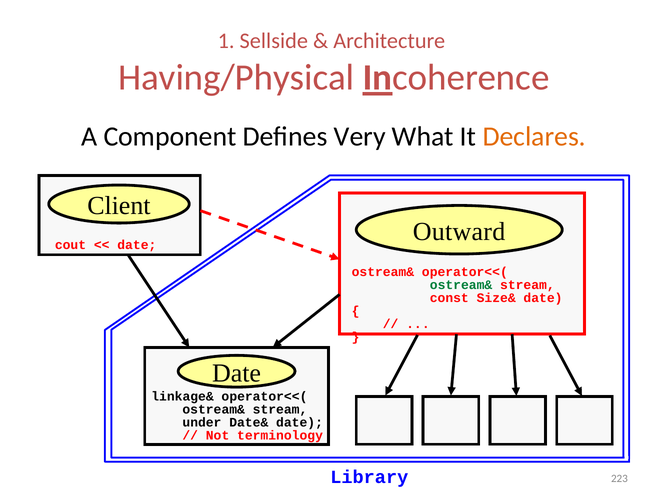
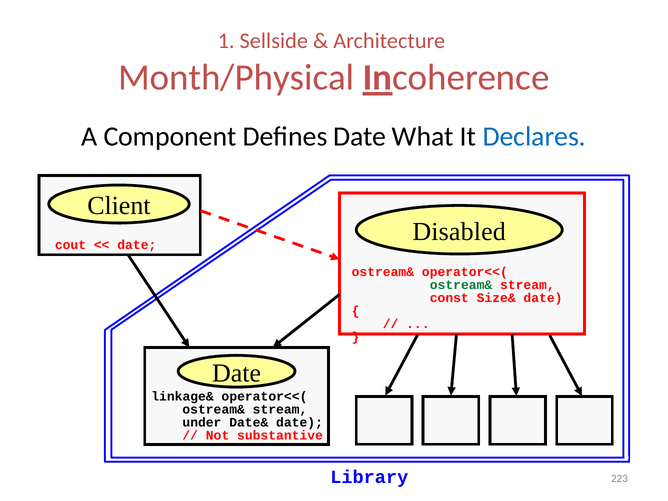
Having/Physical: Having/Physical -> Month/Physical
Defines Very: Very -> Date
Declares colour: orange -> blue
Outward: Outward -> Disabled
terminology: terminology -> substantive
